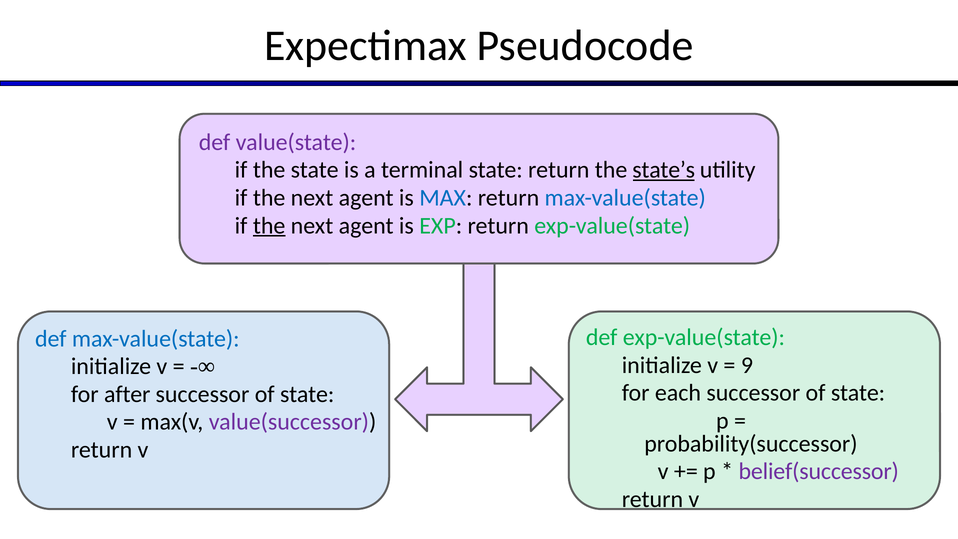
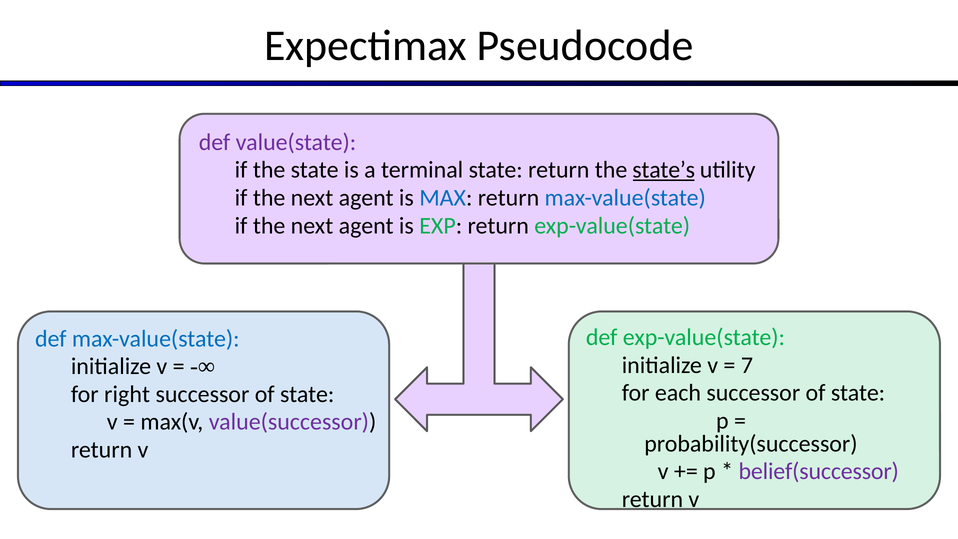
the at (269, 226) underline: present -> none
9: 9 -> 7
after: after -> right
